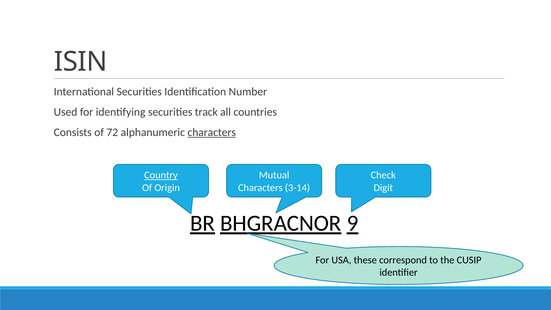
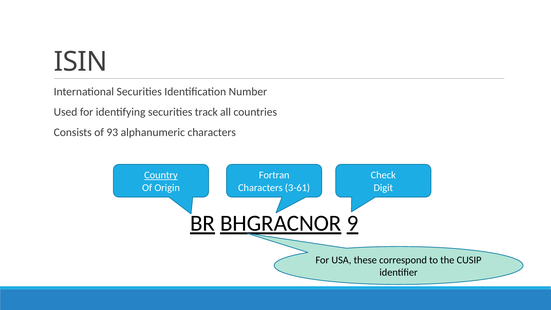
72: 72 -> 93
characters at (212, 132) underline: present -> none
Mutual: Mutual -> Fortran
3-14: 3-14 -> 3-61
